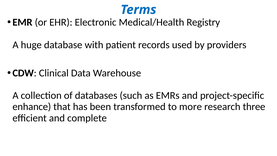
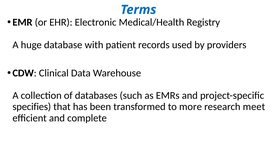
enhance: enhance -> specifies
three: three -> meet
